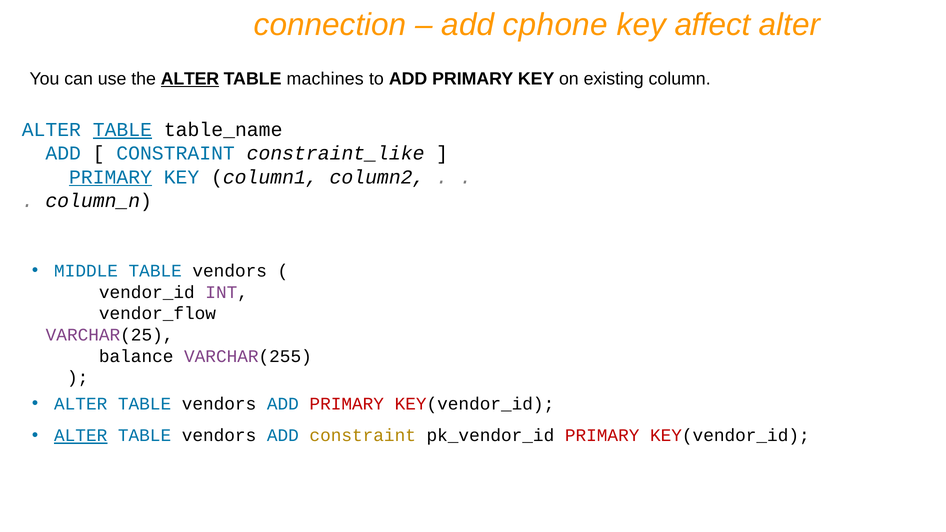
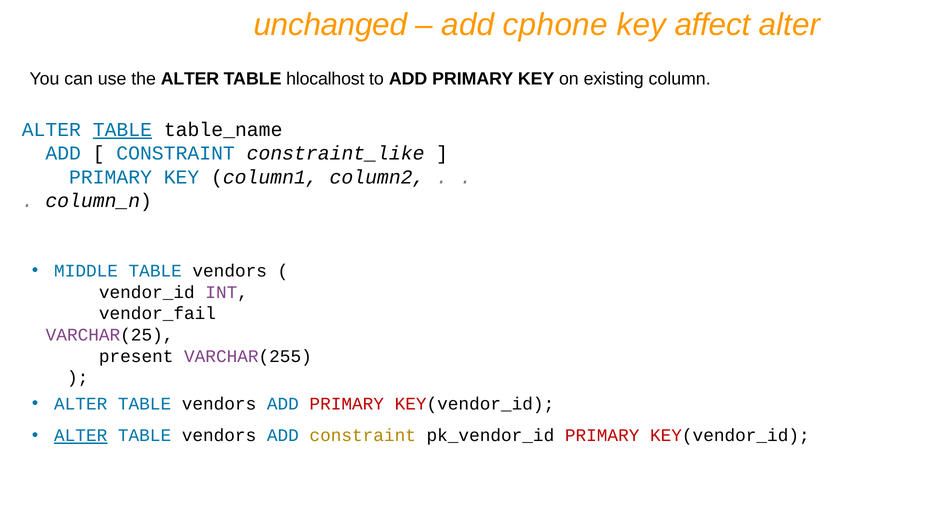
connection: connection -> unchanged
ALTER at (190, 79) underline: present -> none
machines: machines -> hlocalhost
PRIMARY at (111, 177) underline: present -> none
vendor_flow: vendor_flow -> vendor_fail
balance: balance -> present
